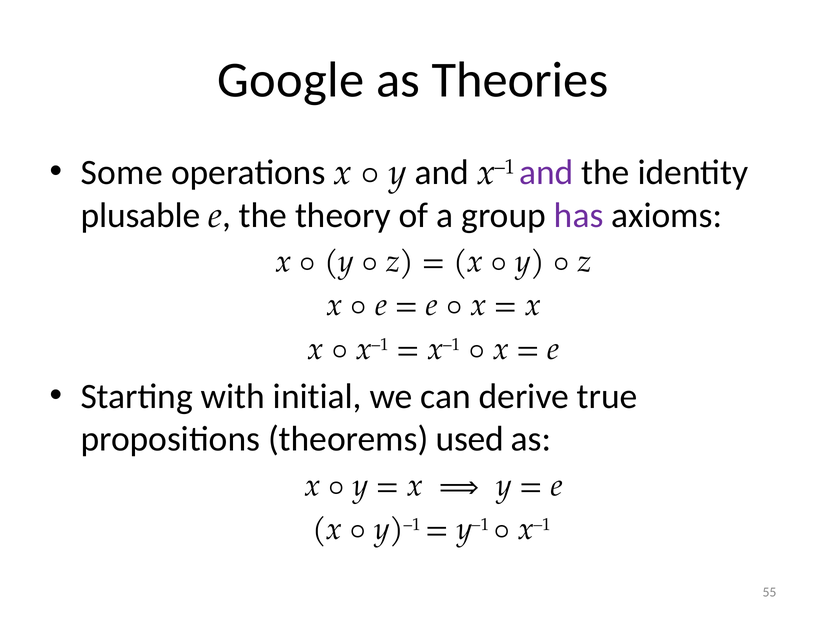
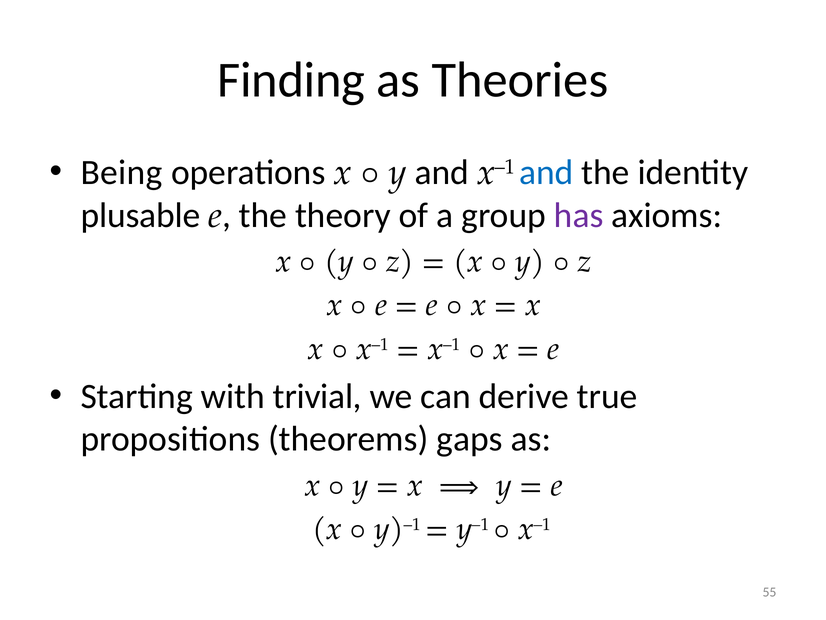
Google: Google -> Finding
Some: Some -> Being
and at (546, 173) colour: purple -> blue
initial: initial -> trivial
used: used -> gaps
